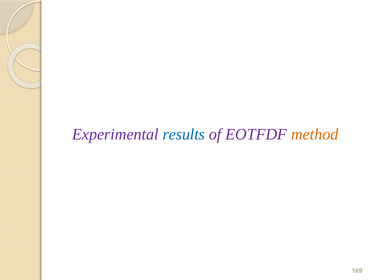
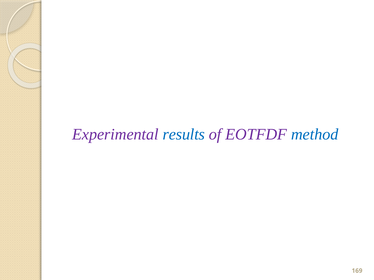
method colour: orange -> blue
